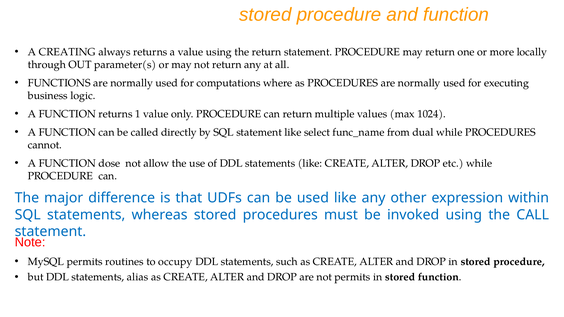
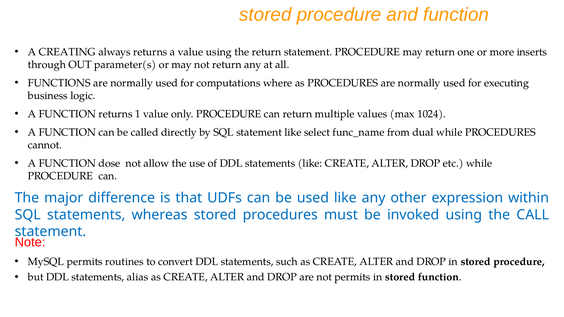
locally: locally -> inserts
occupy: occupy -> convert
